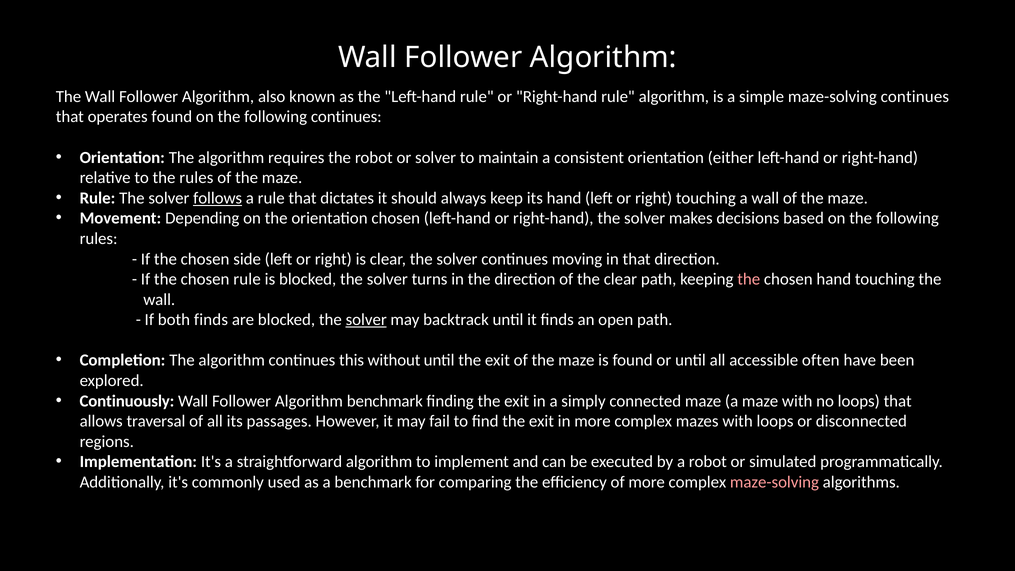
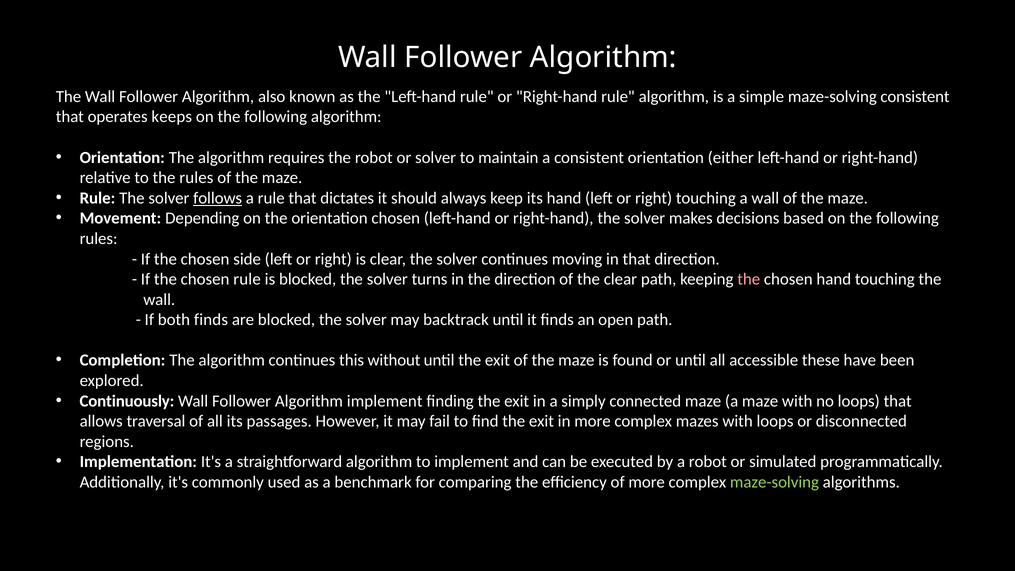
maze-solving continues: continues -> consistent
operates found: found -> keeps
following continues: continues -> algorithm
solver at (366, 320) underline: present -> none
often: often -> these
Algorithm benchmark: benchmark -> implement
maze-solving at (774, 482) colour: pink -> light green
